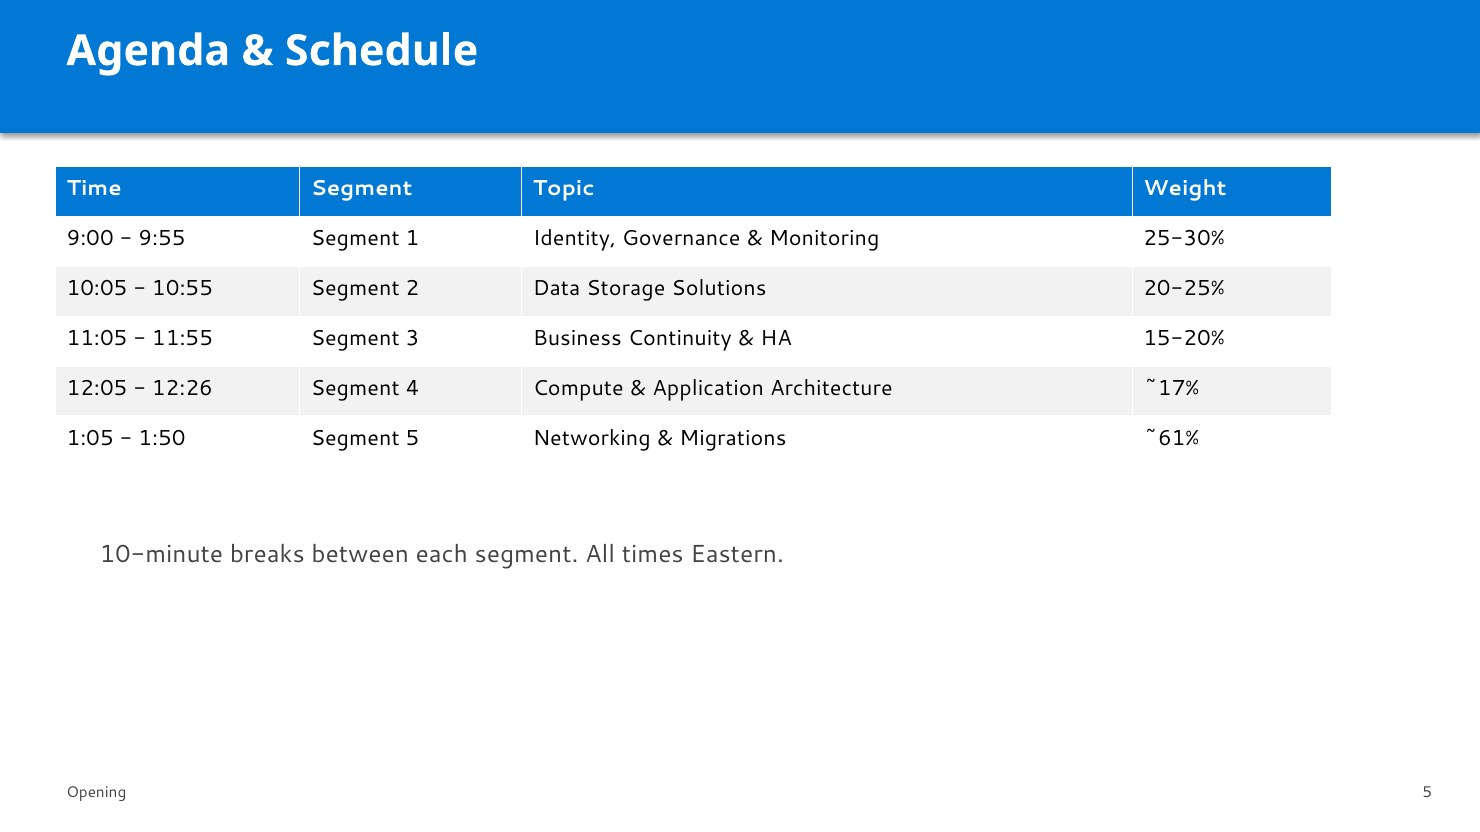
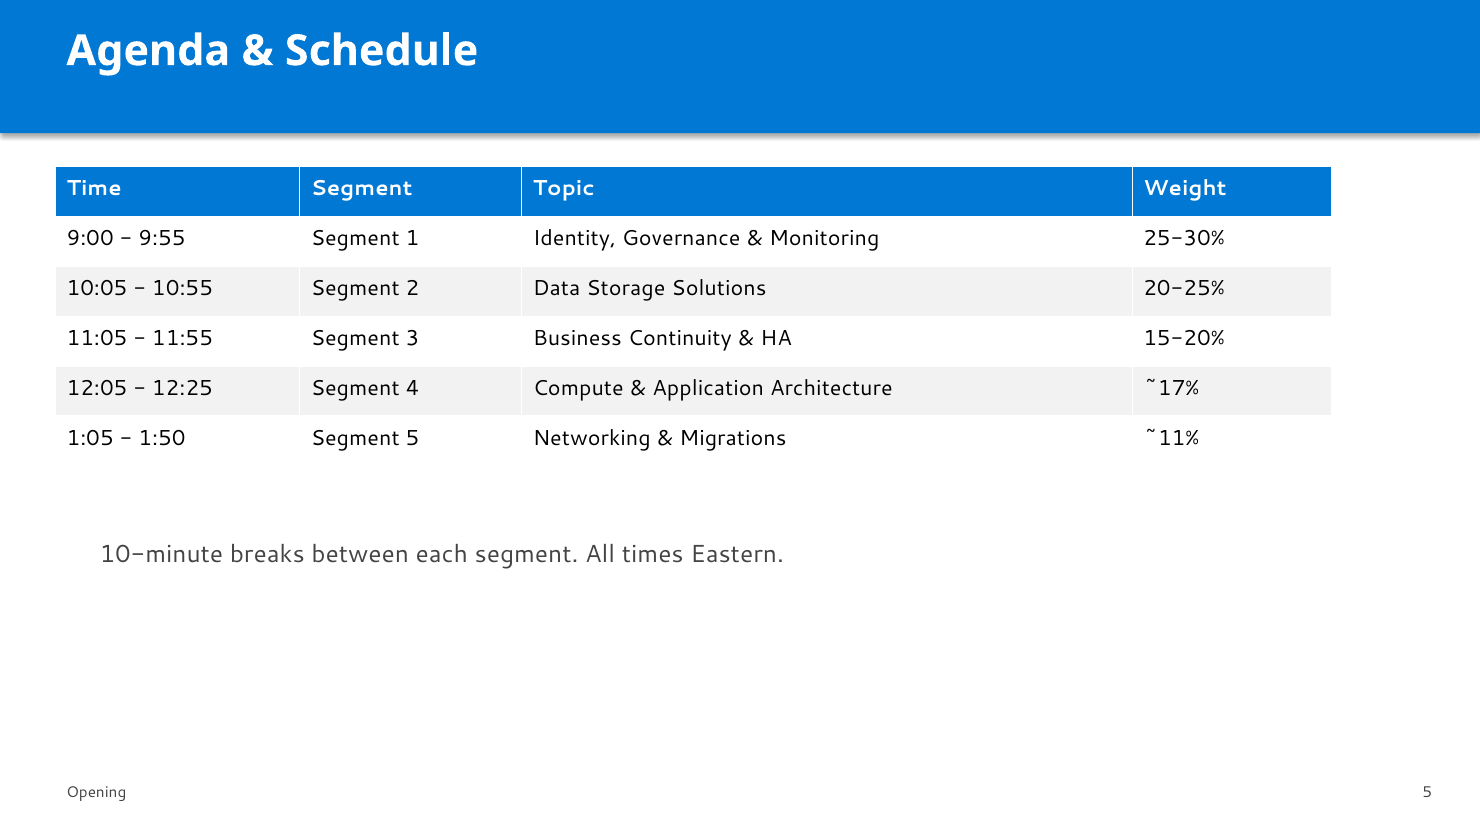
12:26: 12:26 -> 12:25
~61%: ~61% -> ~11%
